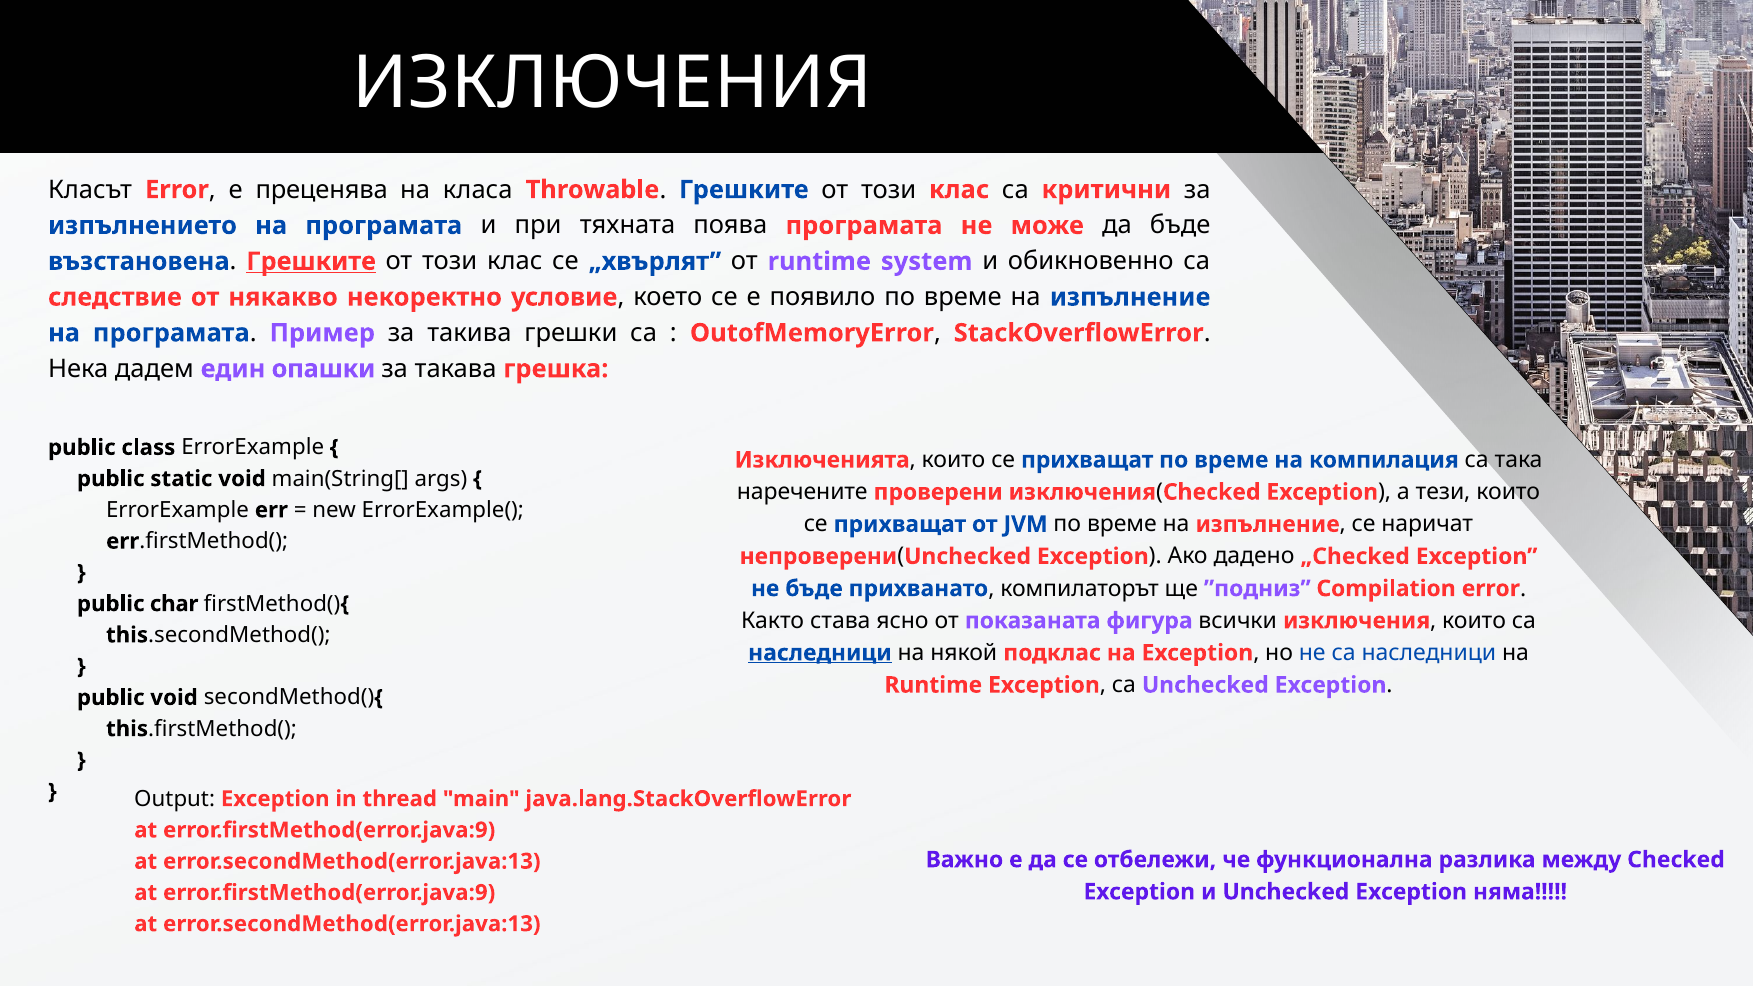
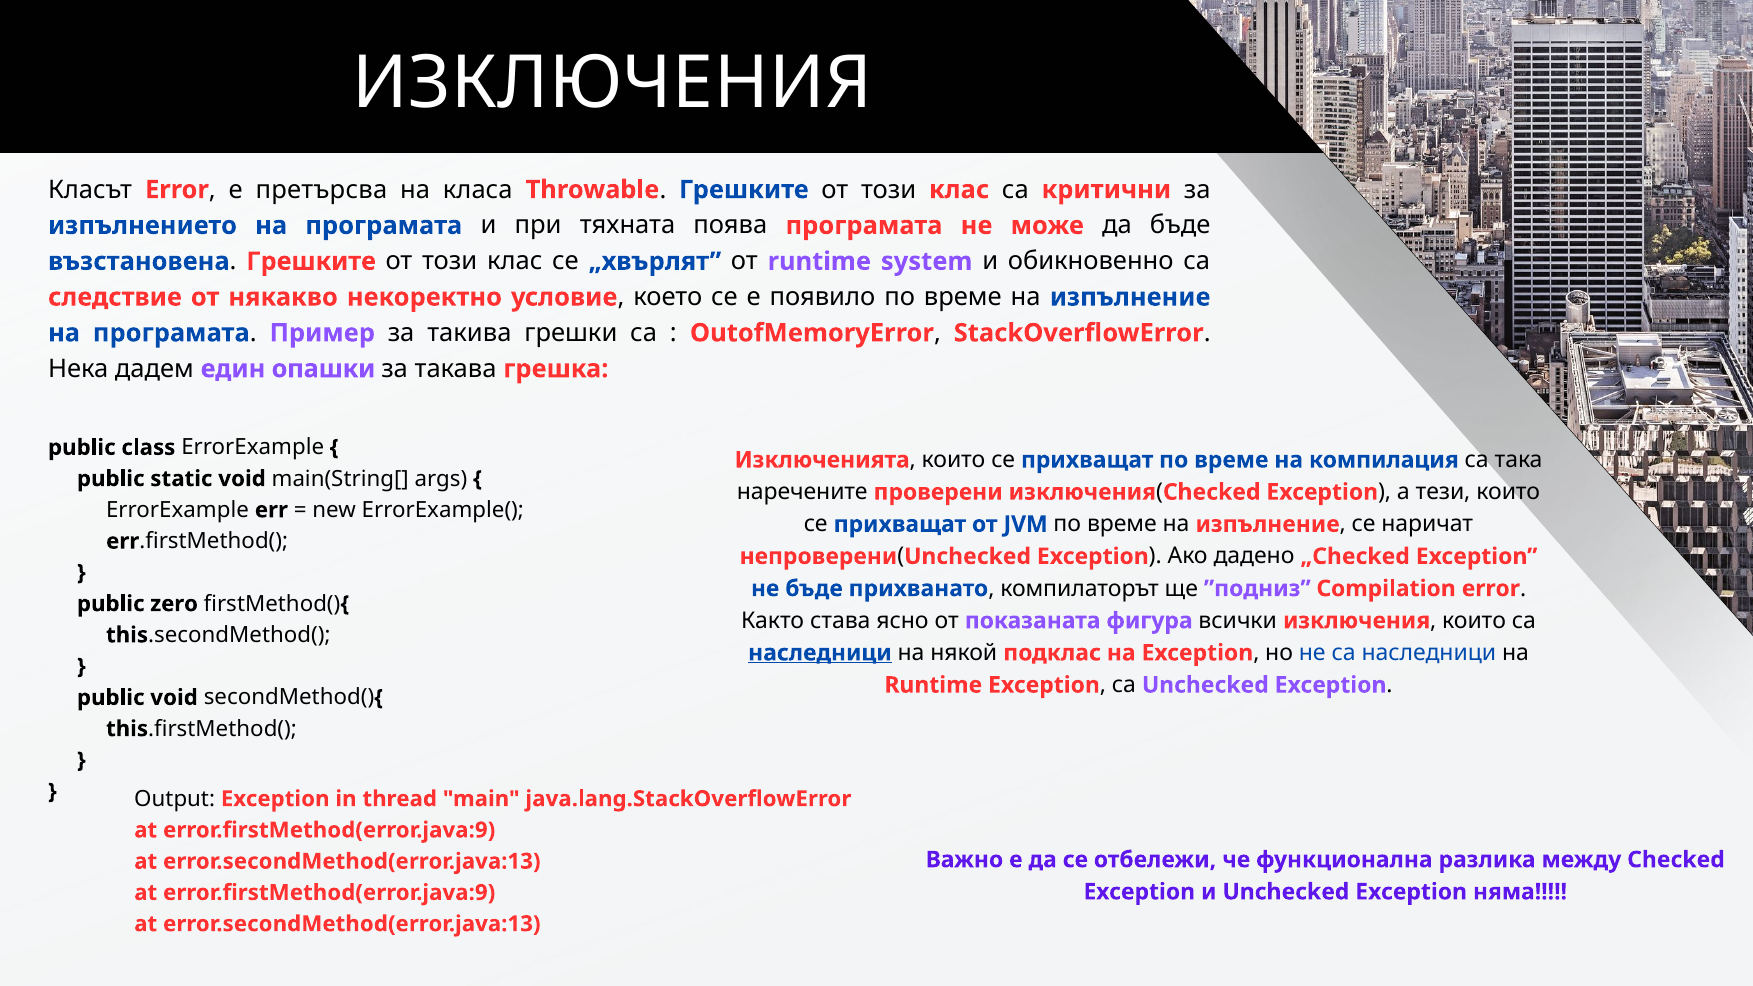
преценява: преценява -> претърсва
Грешките at (311, 261) underline: present -> none
char: char -> zero
